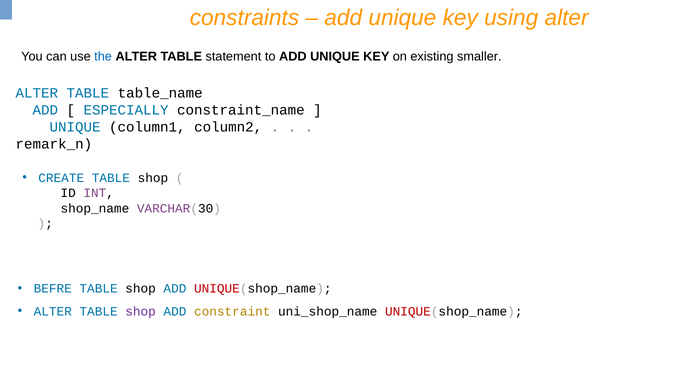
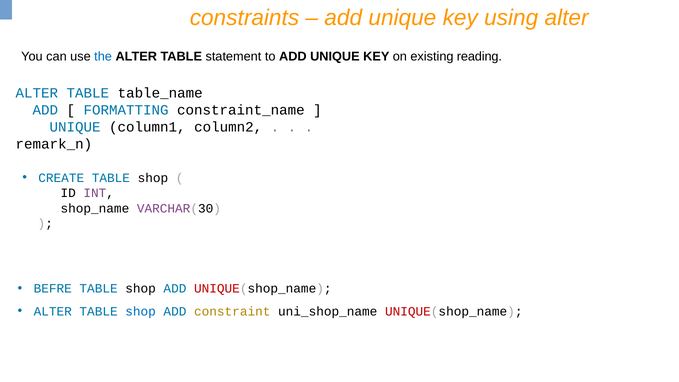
smaller: smaller -> reading
ESPECIALLY: ESPECIALLY -> FORMATTING
shop at (141, 311) colour: purple -> blue
